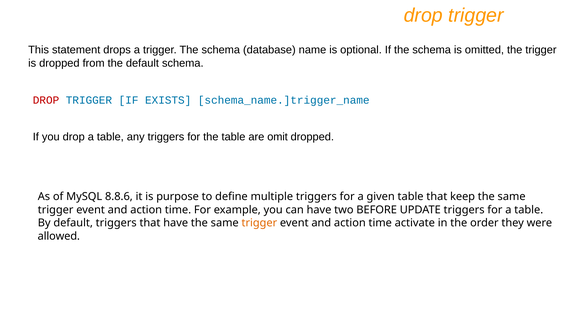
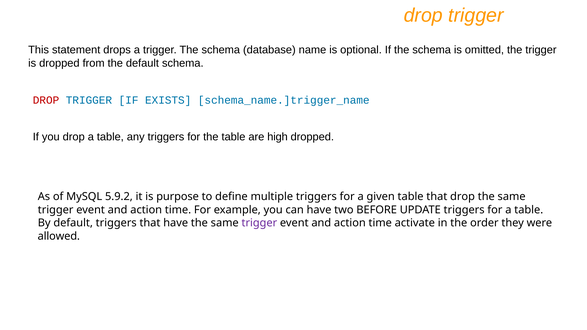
omit: omit -> high
8.8.6: 8.8.6 -> 5.9.2
that keep: keep -> drop
trigger at (259, 223) colour: orange -> purple
